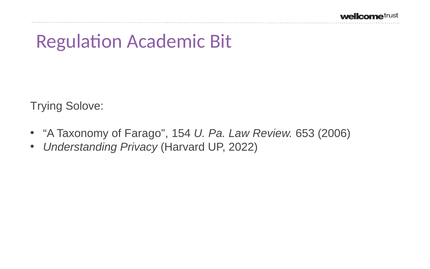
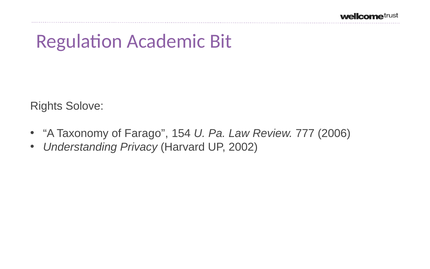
Trying: Trying -> Rights
653: 653 -> 777
2022: 2022 -> 2002
